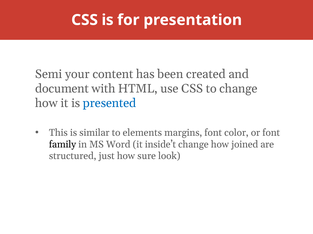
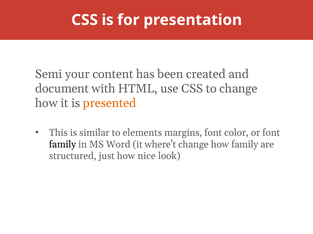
presented colour: blue -> orange
inside’t: inside’t -> where’t
how joined: joined -> family
sure: sure -> nice
